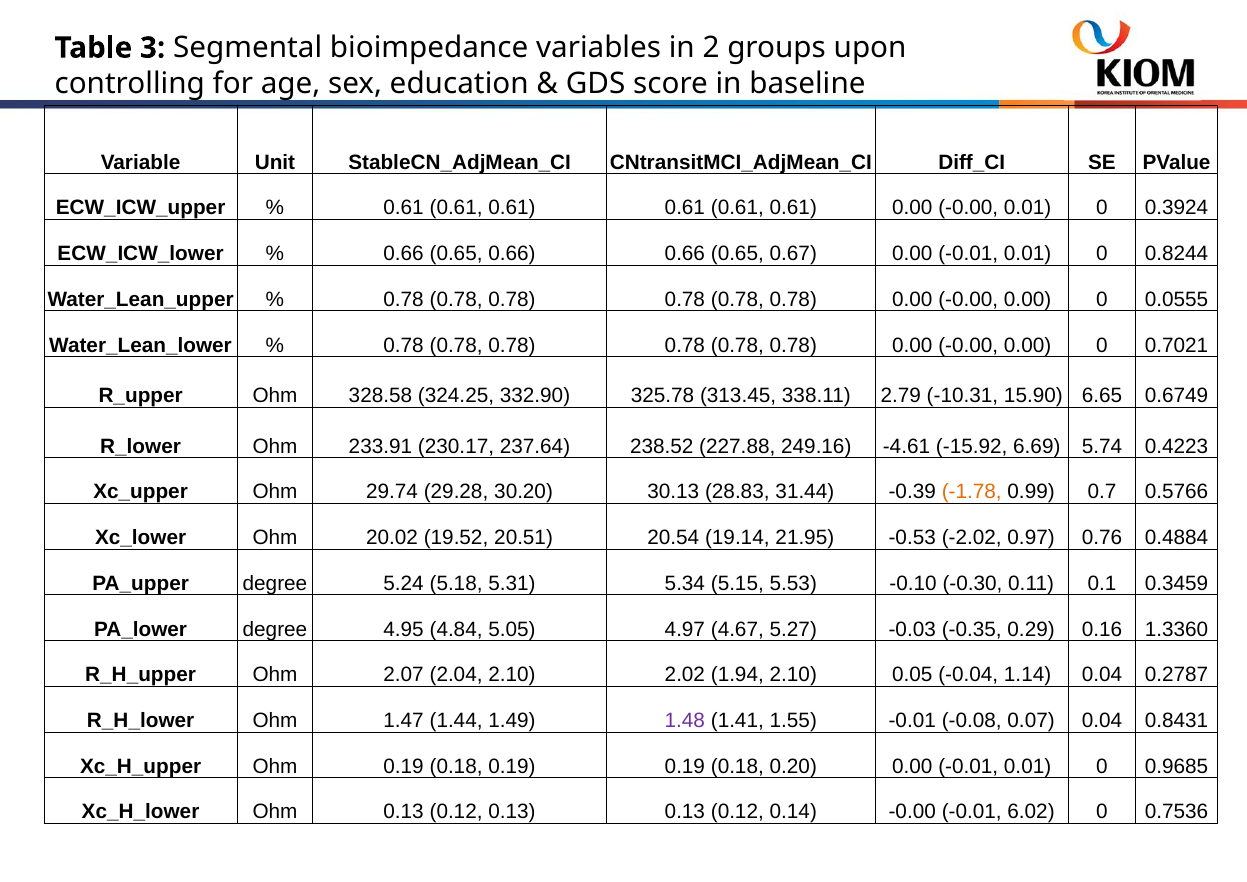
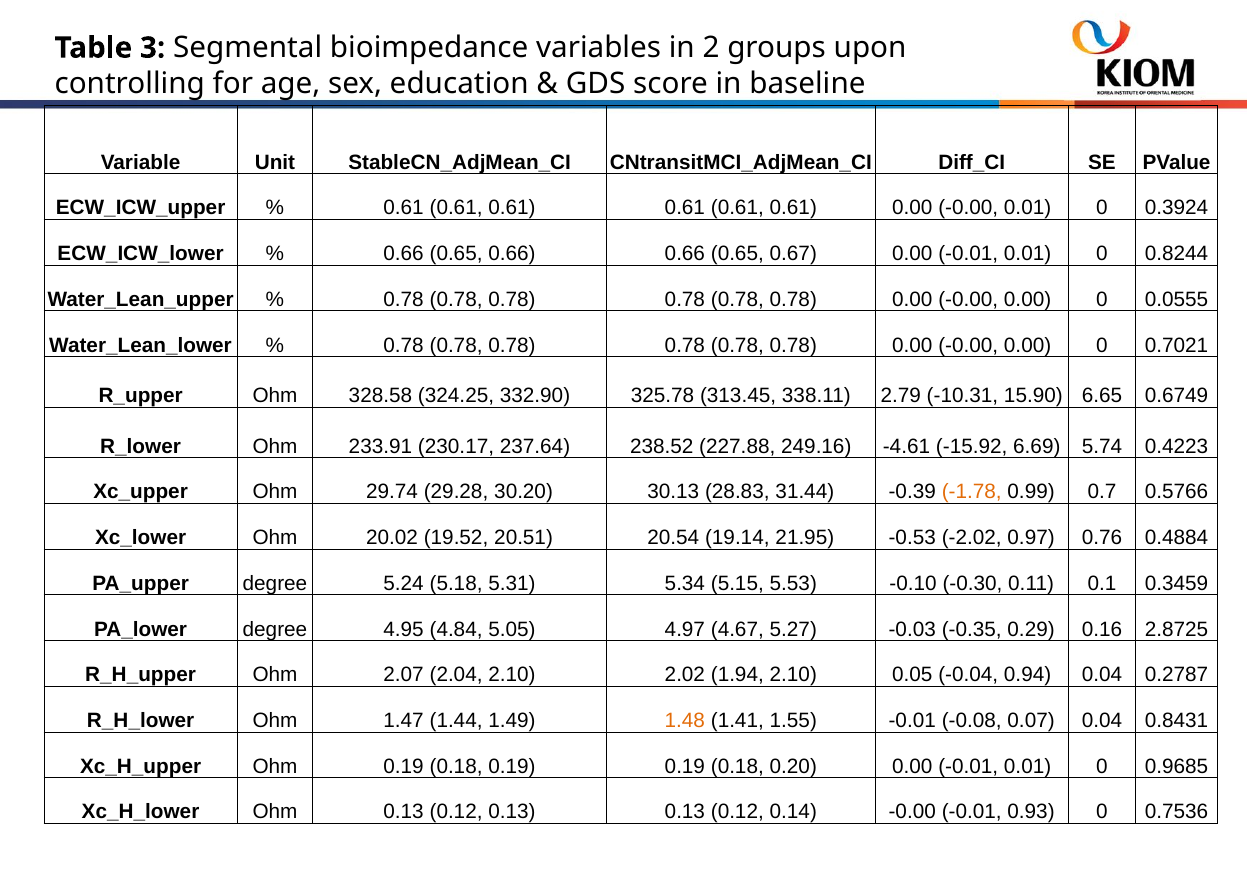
1.3360: 1.3360 -> 2.8725
1.14: 1.14 -> 0.94
1.48 colour: purple -> orange
6.02: 6.02 -> 0.93
